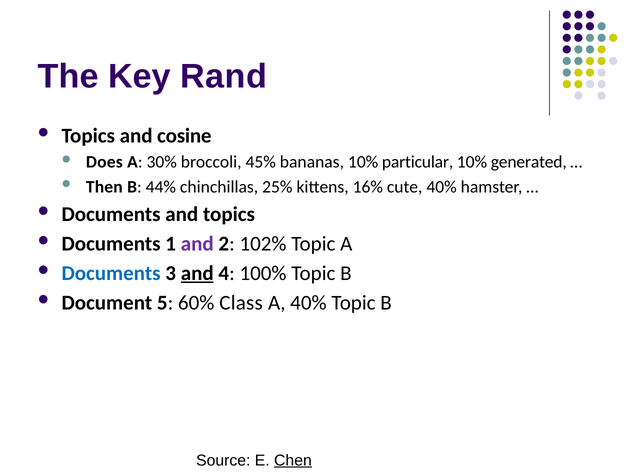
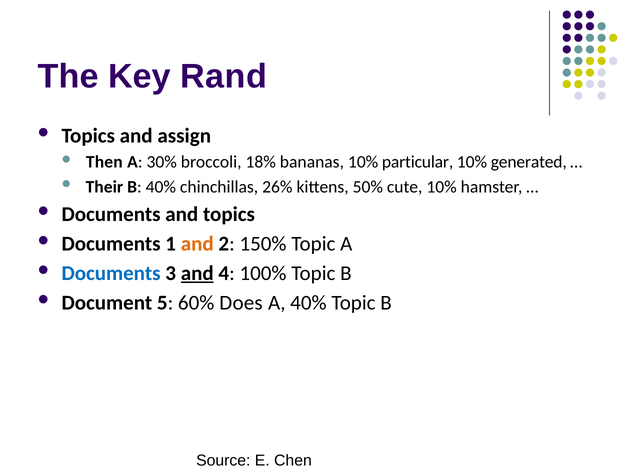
cosine: cosine -> assign
Does: Does -> Then
45%: 45% -> 18%
Then: Then -> Their
B 44%: 44% -> 40%
25%: 25% -> 26%
16%: 16% -> 50%
cute 40%: 40% -> 10%
and at (197, 244) colour: purple -> orange
102%: 102% -> 150%
Class: Class -> Does
Chen underline: present -> none
